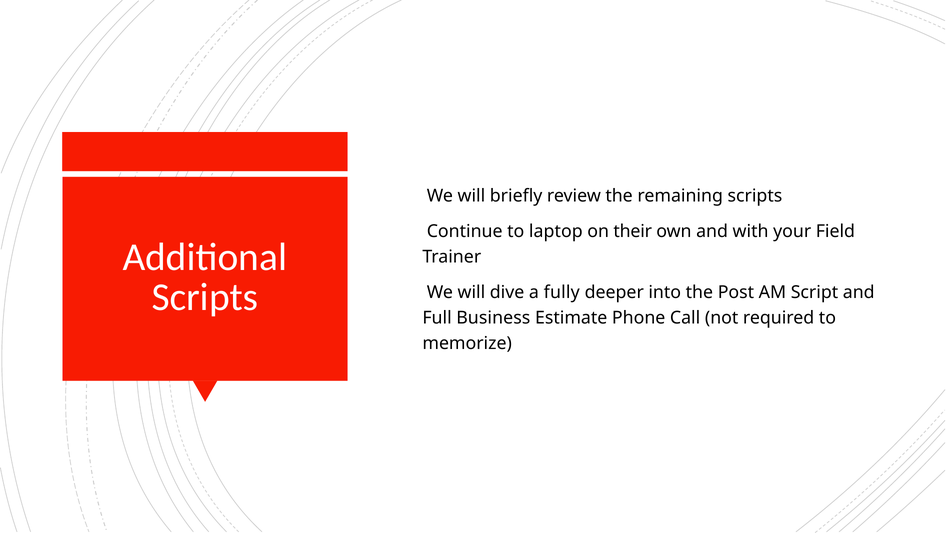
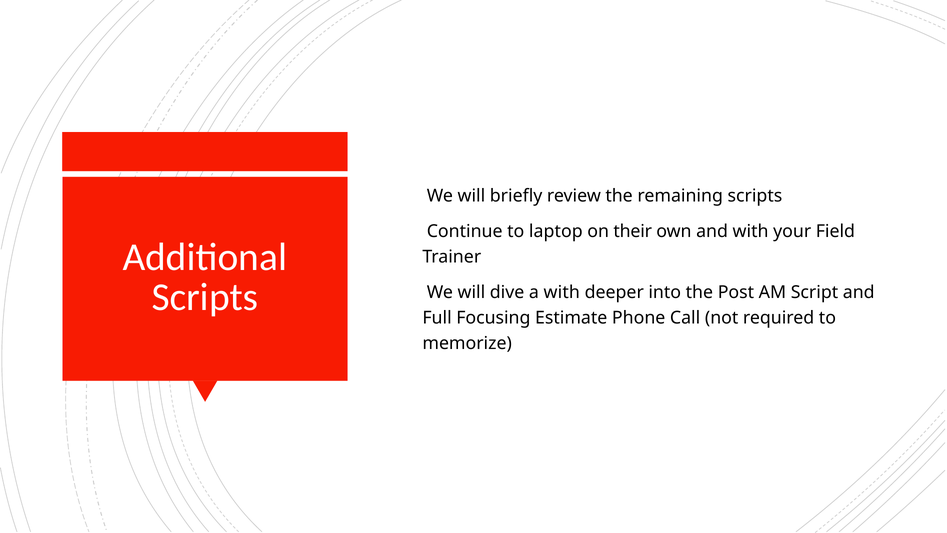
a fully: fully -> with
Business: Business -> Focusing
